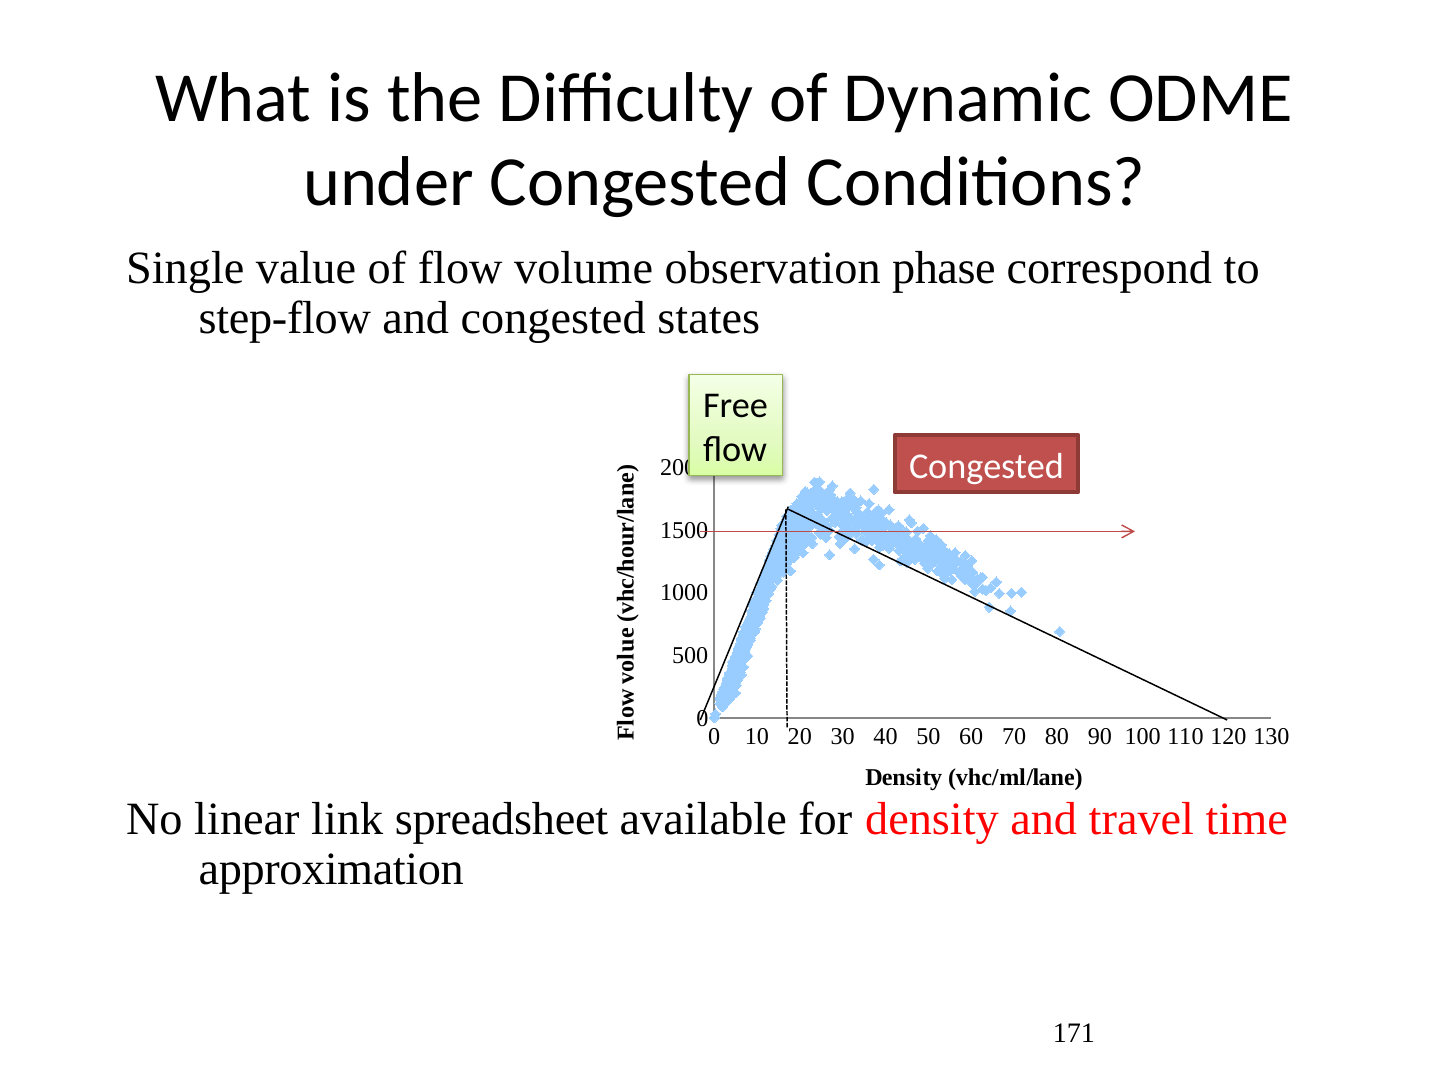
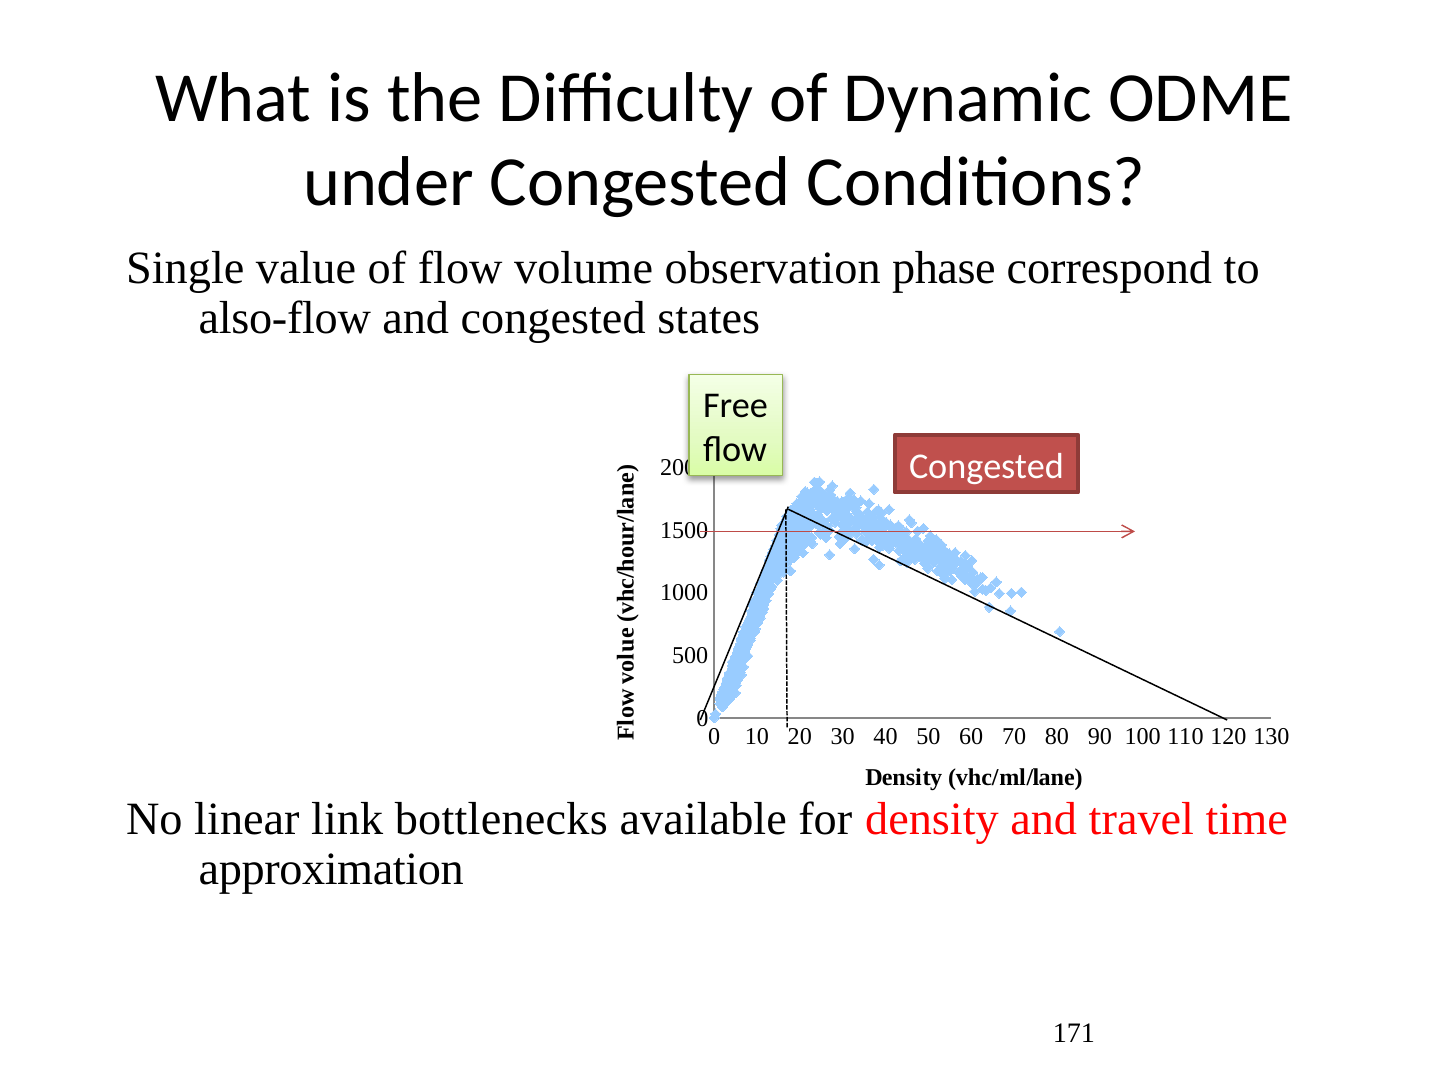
step-flow: step-flow -> also-flow
spreadsheet: spreadsheet -> bottlenecks
